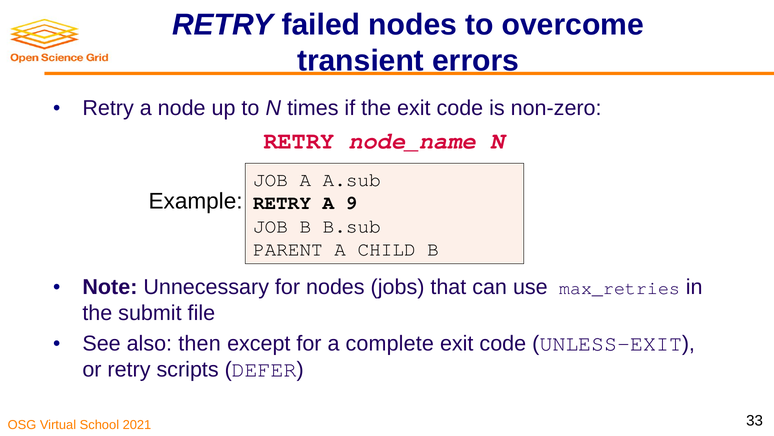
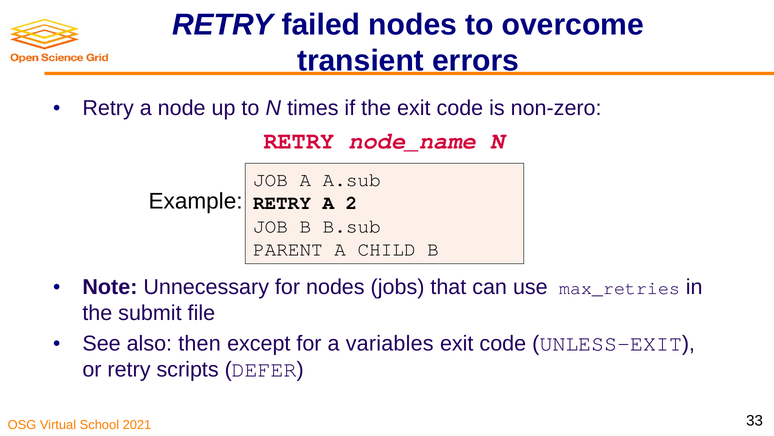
9: 9 -> 2
complete: complete -> variables
